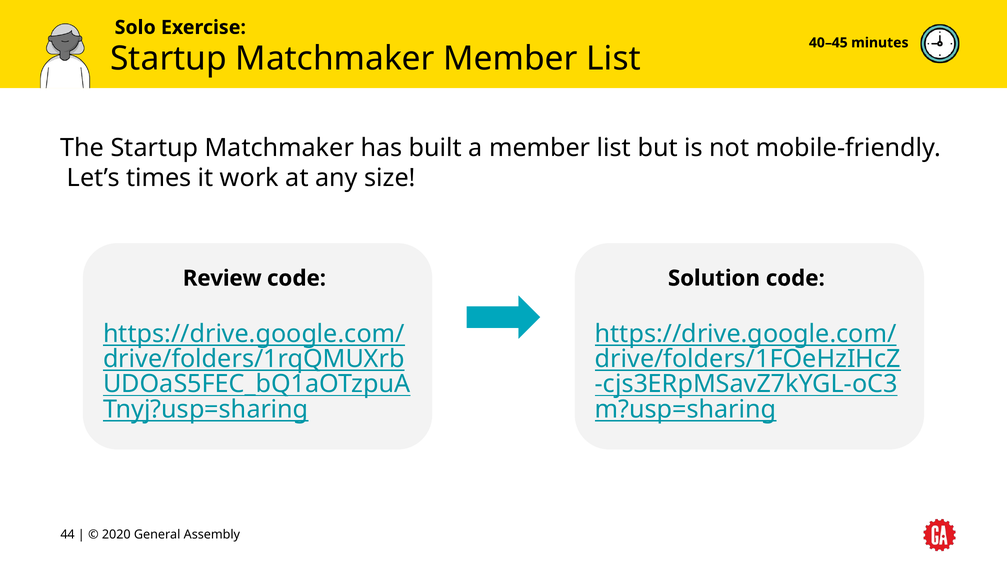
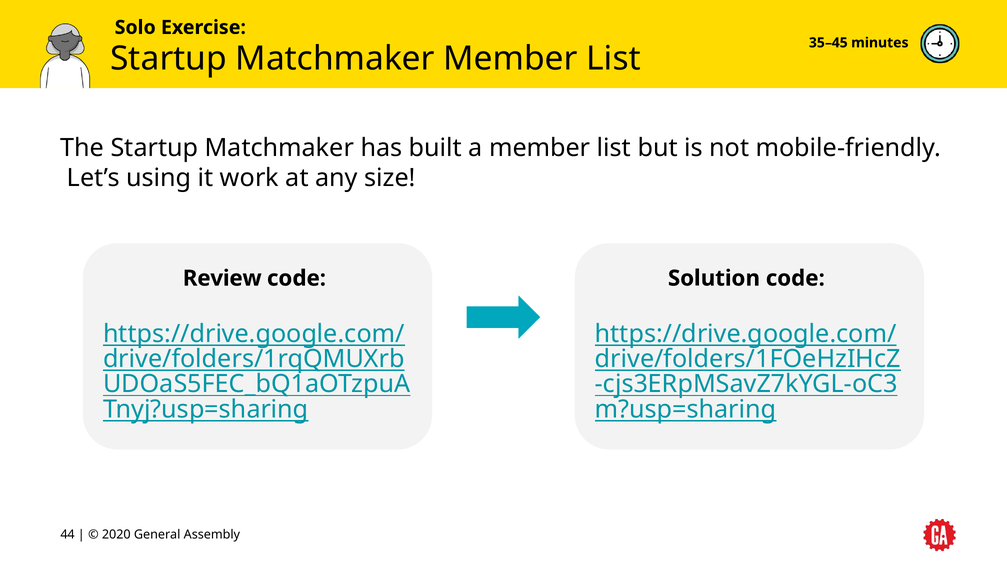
40–45: 40–45 -> 35–45
times: times -> using
